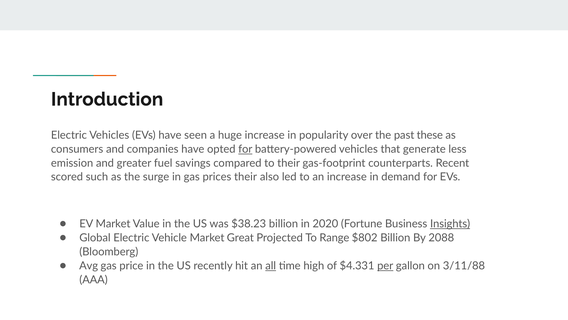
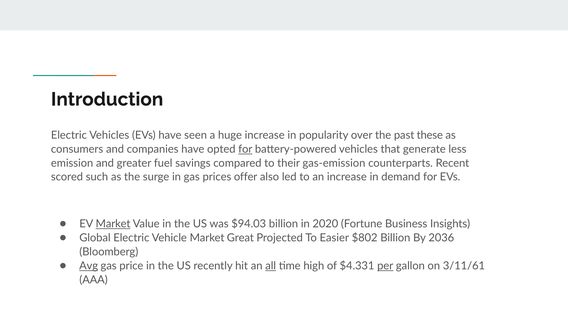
gas-footprint: gas-footprint -> gas-emission
prices their: their -> offer
Market at (113, 223) underline: none -> present
$38.23: $38.23 -> $94.03
Insights underline: present -> none
Range: Range -> Easier
2088: 2088 -> 2036
Avg underline: none -> present
3/11/88: 3/11/88 -> 3/11/61
